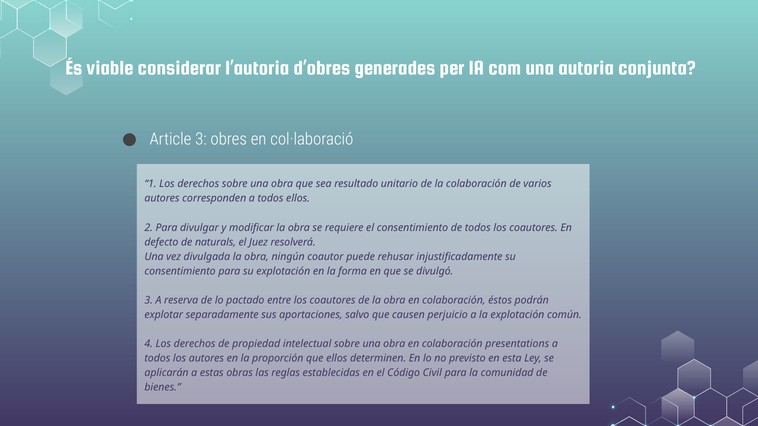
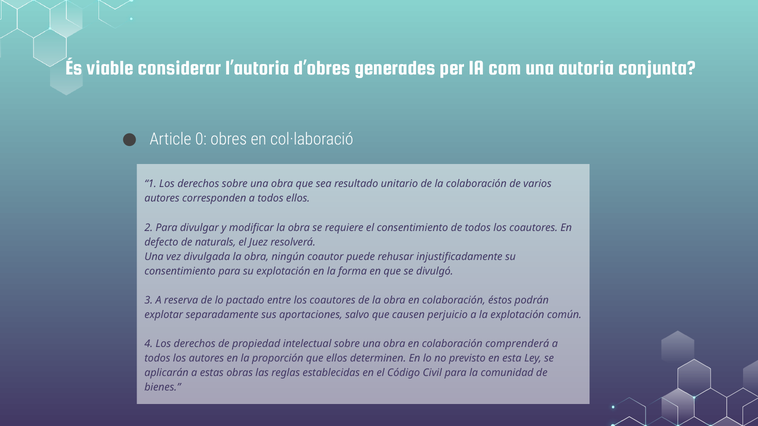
Article 3: 3 -> 0
presentations: presentations -> comprenderá
